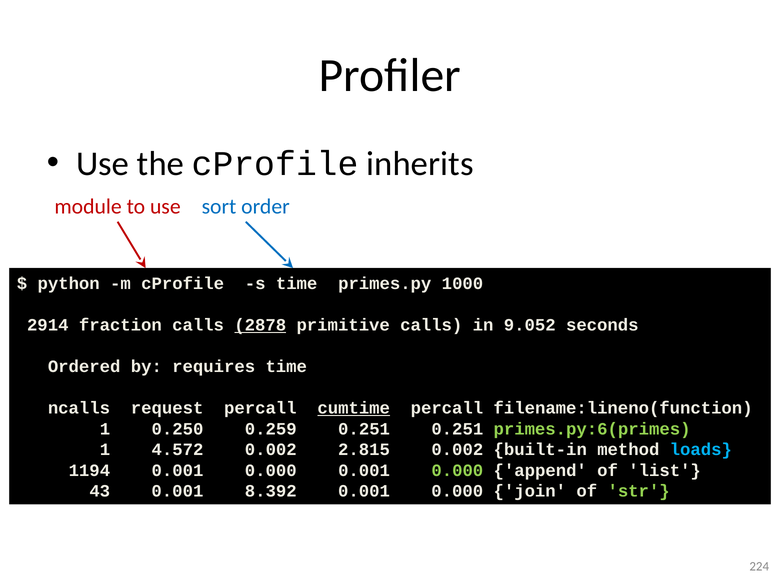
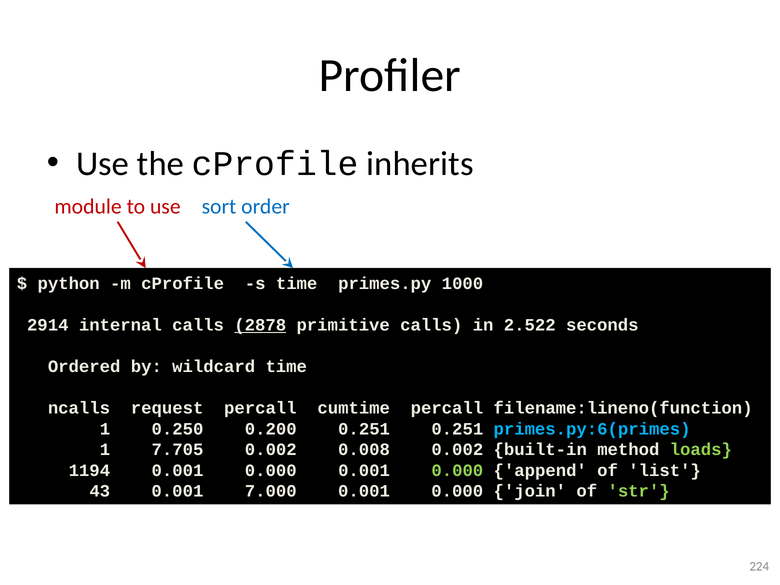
fraction: fraction -> internal
9.052: 9.052 -> 2.522
requires: requires -> wildcard
cumtime underline: present -> none
0.259: 0.259 -> 0.200
primes.py:6(primes colour: light green -> light blue
4.572: 4.572 -> 7.705
2.815: 2.815 -> 0.008
loads colour: light blue -> light green
8.392: 8.392 -> 7.000
